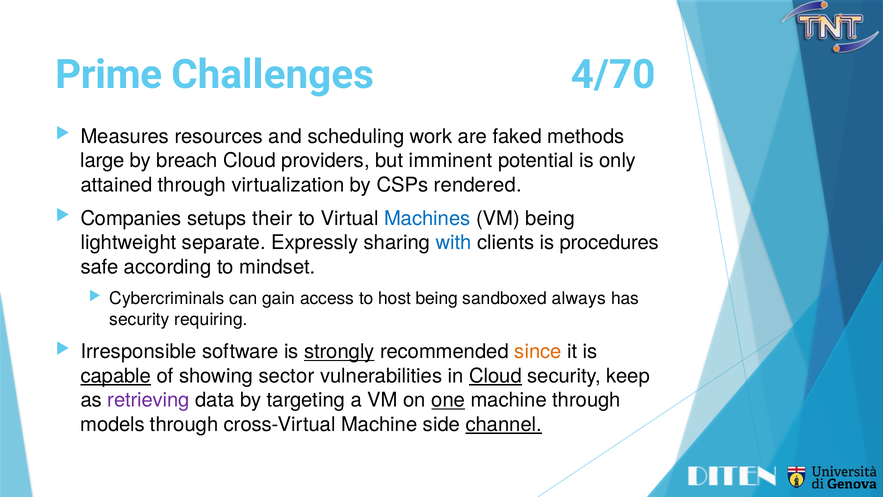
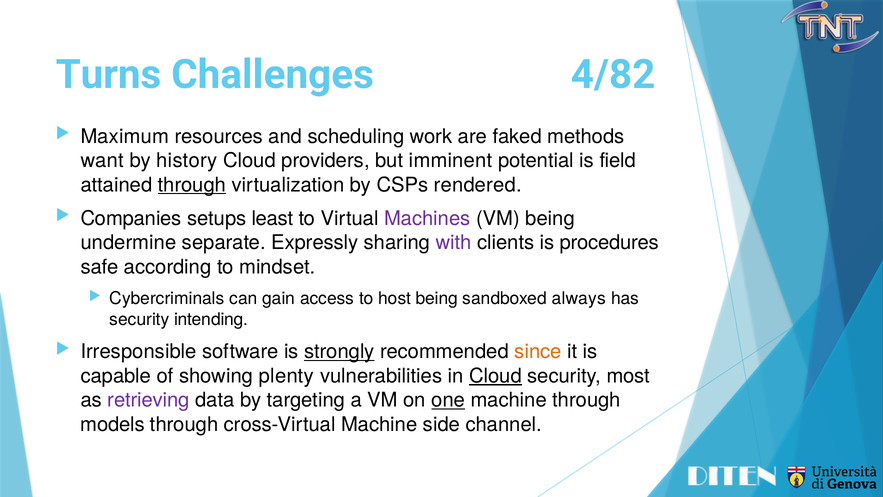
Prime: Prime -> Turns
4/70: 4/70 -> 4/82
Measures: Measures -> Maximum
large: large -> want
breach: breach -> history
only: only -> field
through at (192, 185) underline: none -> present
their: their -> least
Machines colour: blue -> purple
lightweight: lightweight -> undermine
with colour: blue -> purple
requiring: requiring -> intending
capable underline: present -> none
sector: sector -> plenty
keep: keep -> most
channel underline: present -> none
